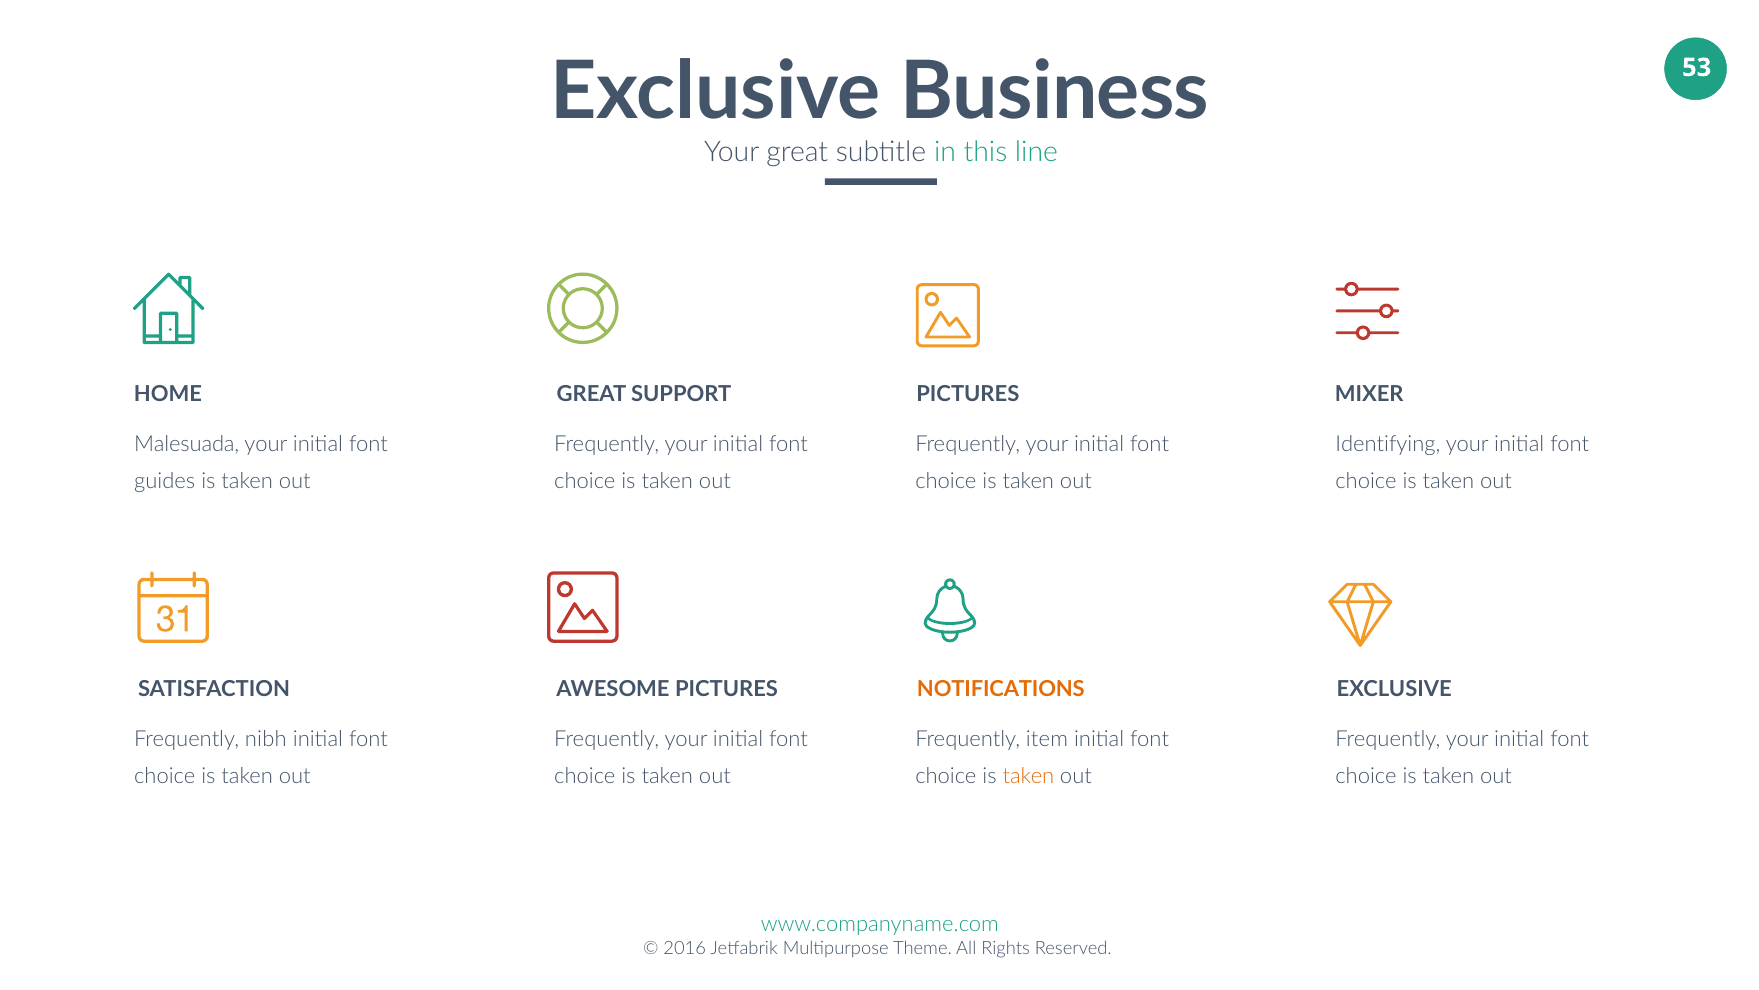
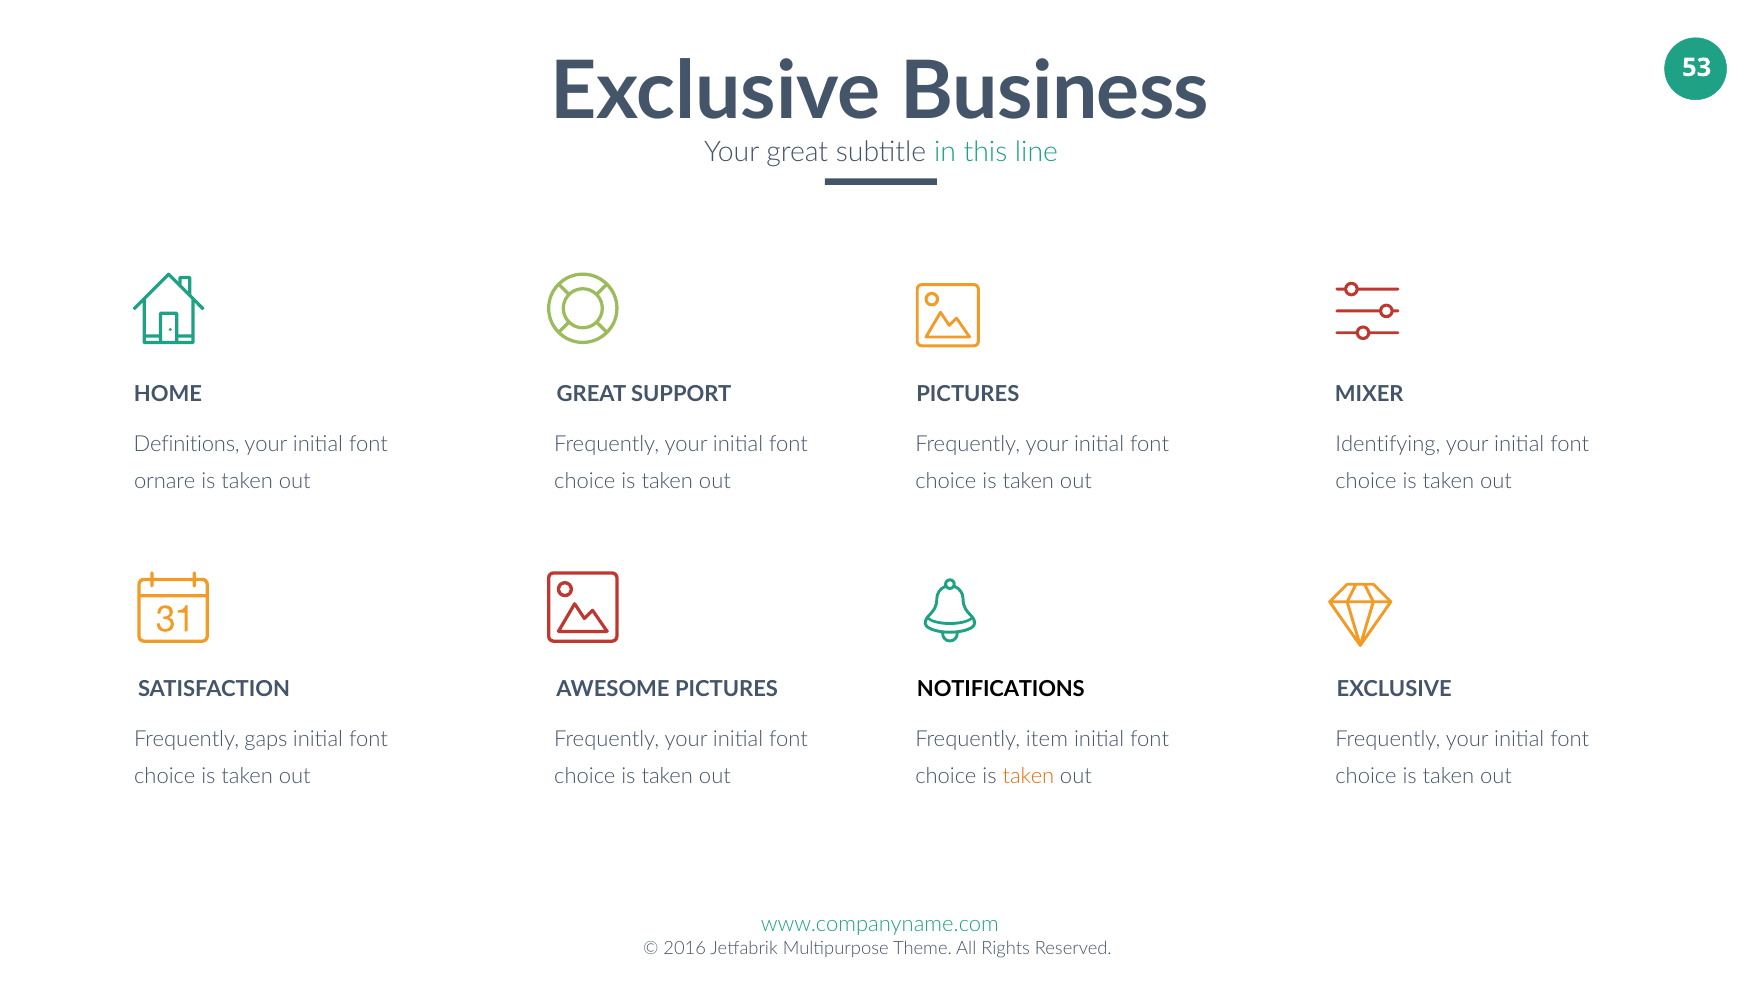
Malesuada: Malesuada -> Definitions
guides: guides -> ornare
NOTIFICATIONS colour: orange -> black
nibh: nibh -> gaps
